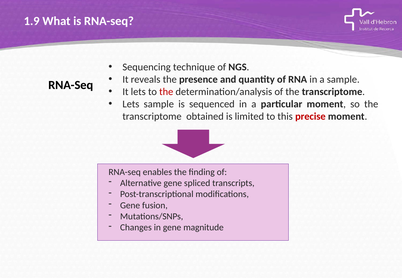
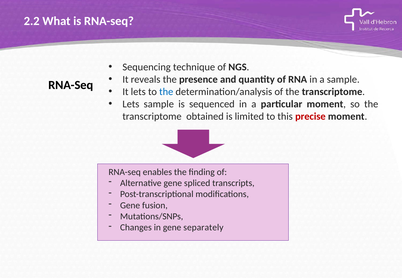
1.9: 1.9 -> 2.2
the at (166, 92) colour: red -> blue
magnitude: magnitude -> separately
